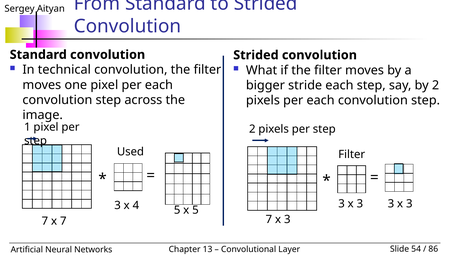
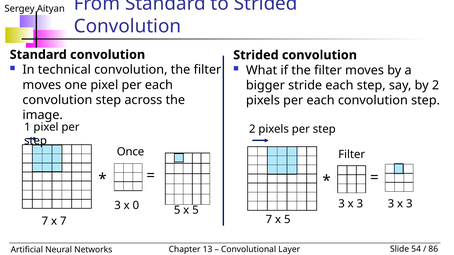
Used: Used -> Once
4: 4 -> 0
7 x 3: 3 -> 5
